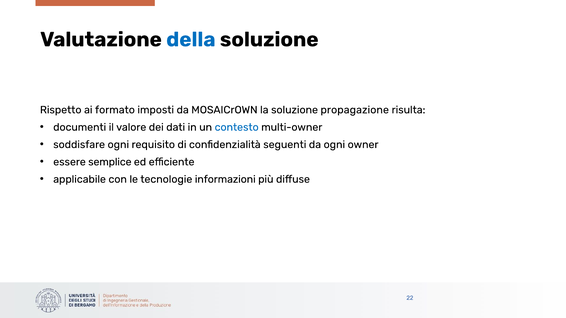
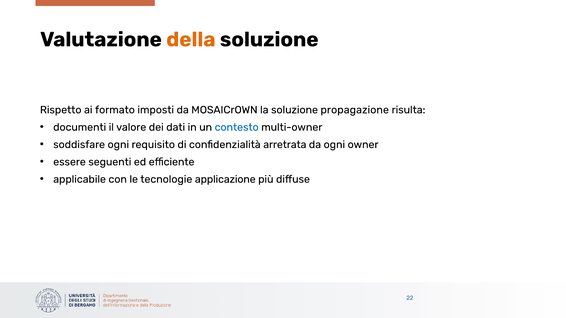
della colour: blue -> orange
seguenti: seguenti -> arretrata
semplice: semplice -> seguenti
informazioni: informazioni -> applicazione
